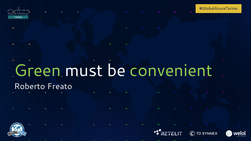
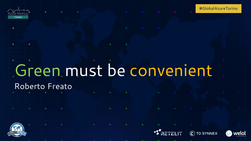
convenient colour: light green -> yellow
